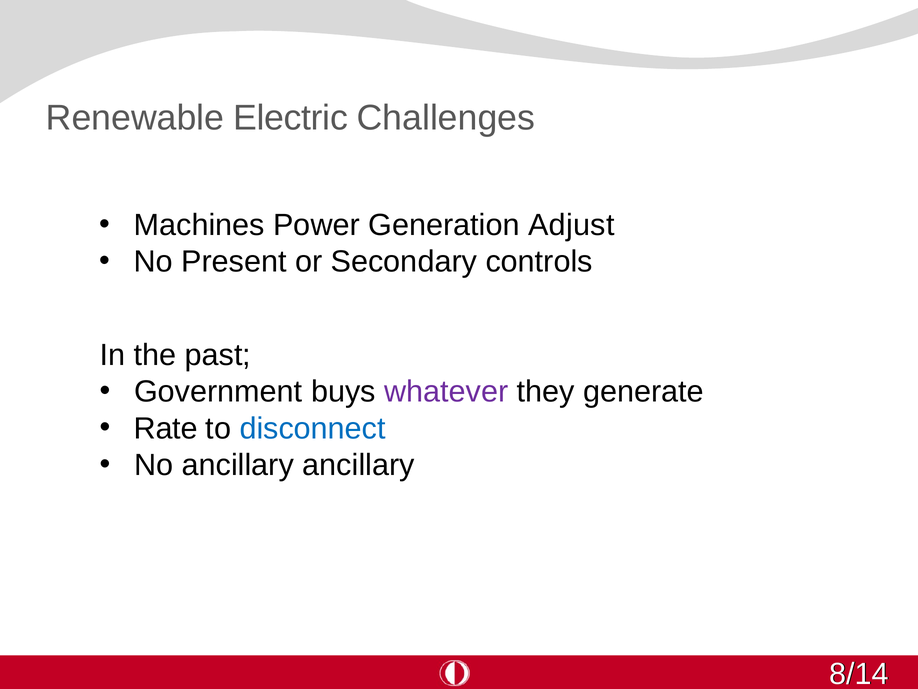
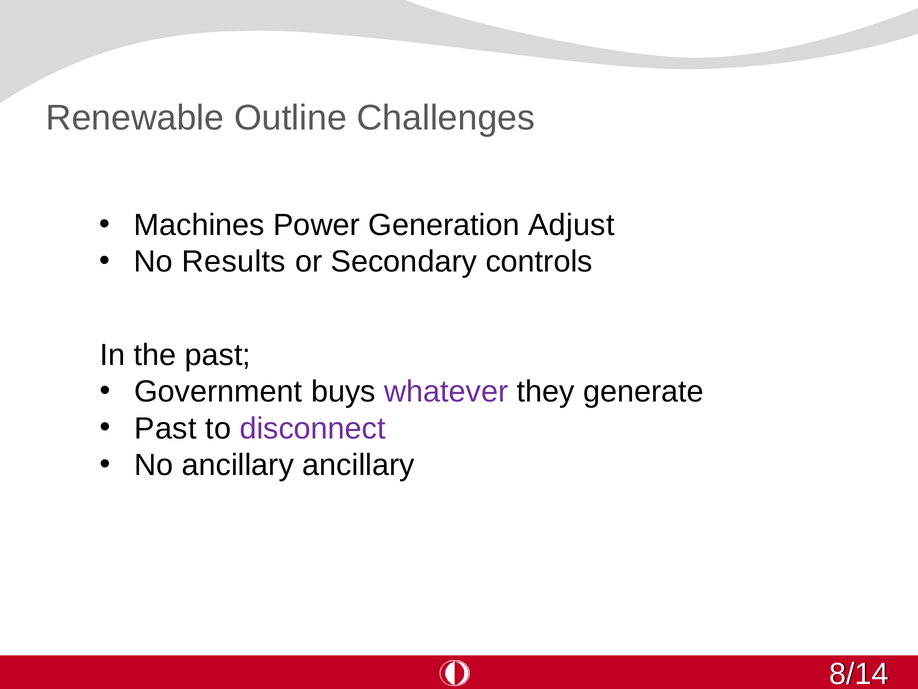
Electric: Electric -> Outline
Present: Present -> Results
Rate at (166, 428): Rate -> Past
disconnect colour: blue -> purple
